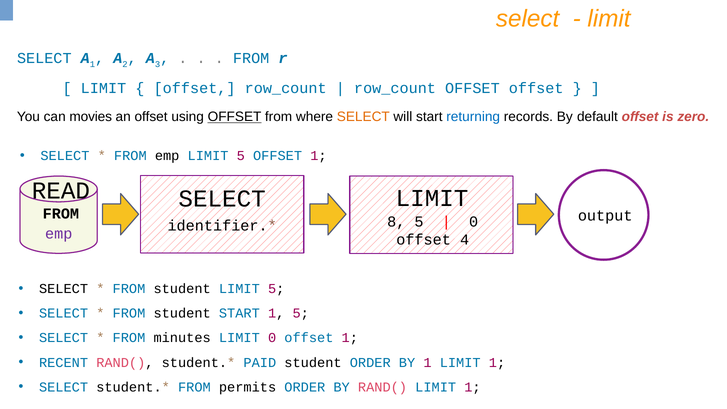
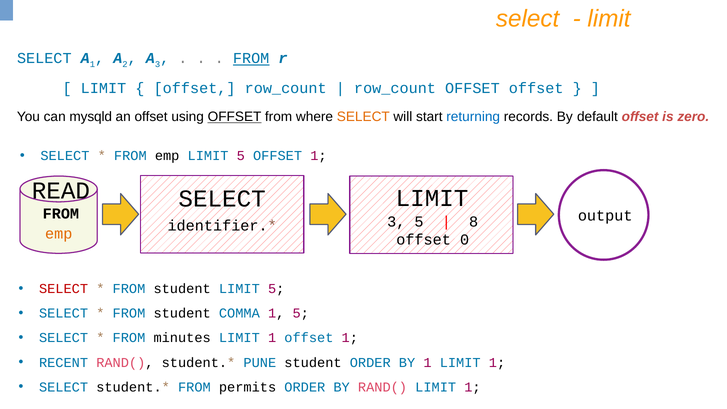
FROM at (251, 58) underline: none -> present
movies: movies -> mysqld
8 at (396, 222): 8 -> 3
0 at (474, 222): 0 -> 8
emp at (59, 234) colour: purple -> orange
4: 4 -> 0
SELECT at (64, 289) colour: black -> red
student START: START -> COMMA
0 at (272, 338): 0 -> 1
PAID: PAID -> PUNE
